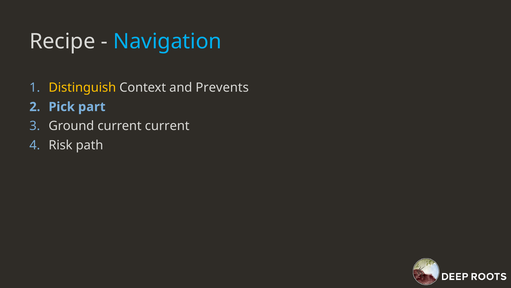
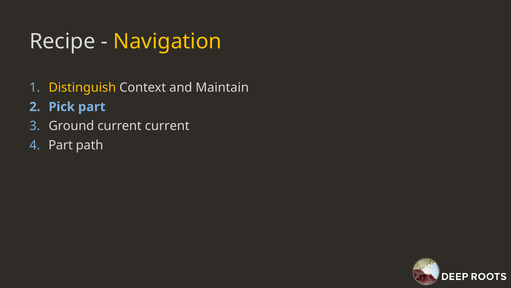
Navigation colour: light blue -> yellow
Prevents: Prevents -> Maintain
Risk at (61, 145): Risk -> Part
